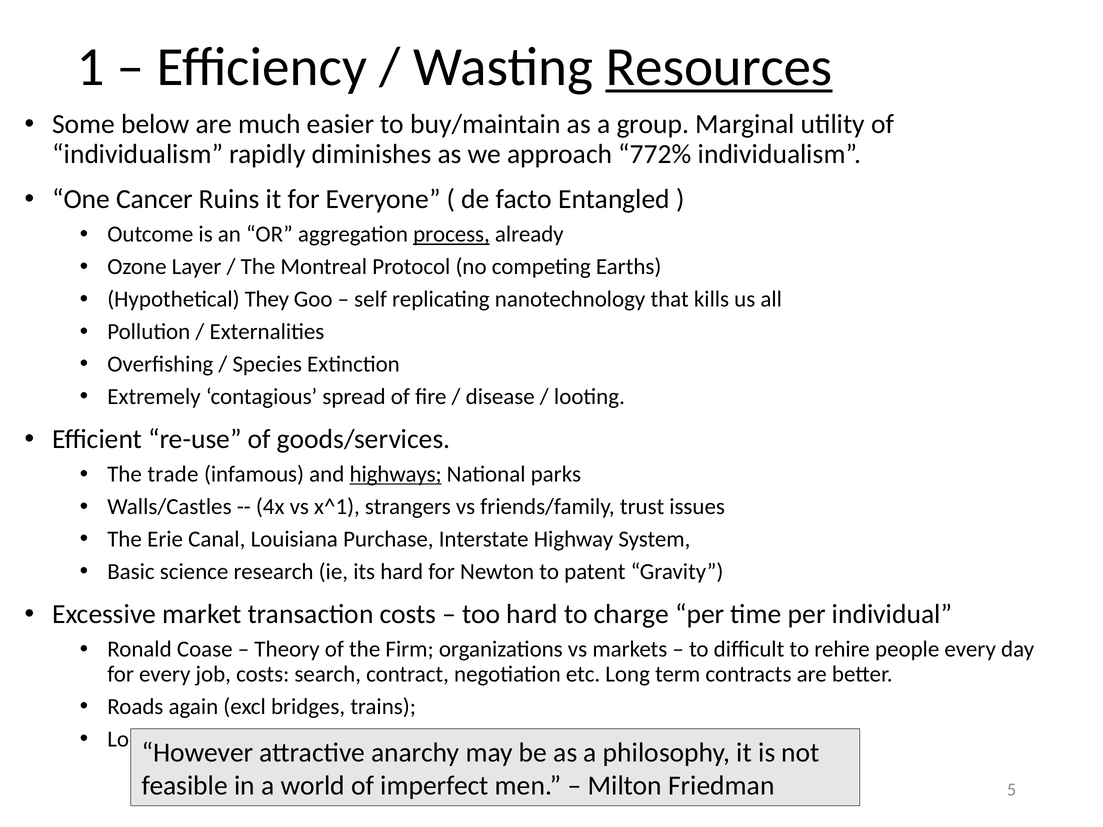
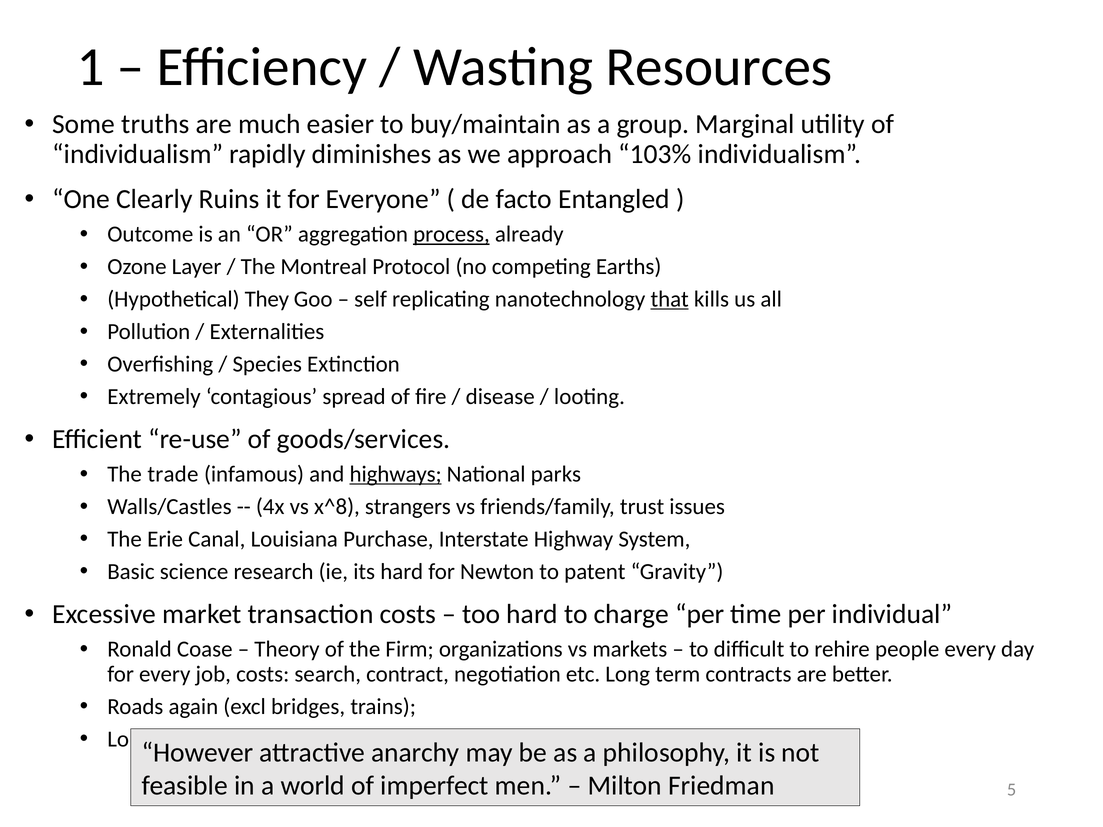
Resources underline: present -> none
below: below -> truths
772%: 772% -> 103%
Cancer: Cancer -> Clearly
that underline: none -> present
x^1: x^1 -> x^8
